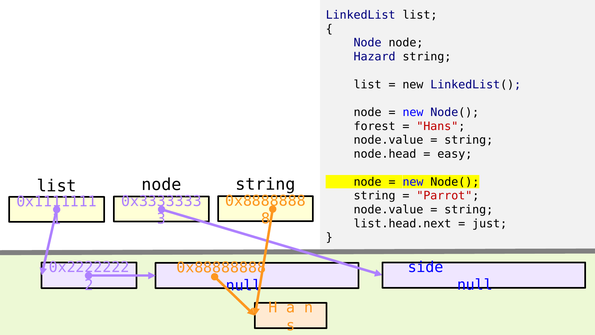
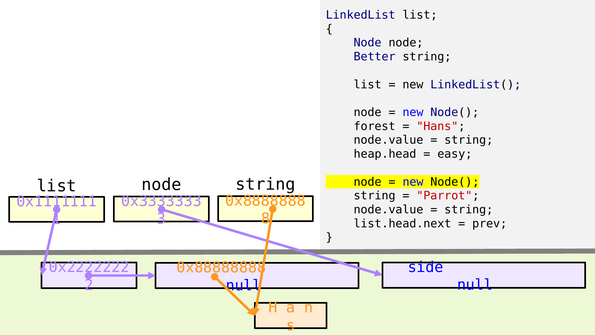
Hazard: Hazard -> Better
node.head: node.head -> heap.head
just: just -> prev
